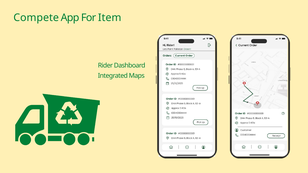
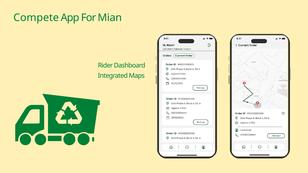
Item: Item -> Mian
